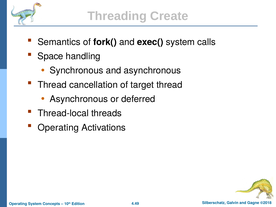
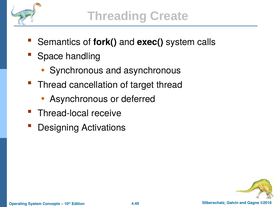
threads: threads -> receive
Operating at (58, 128): Operating -> Designing
